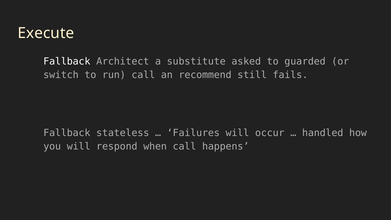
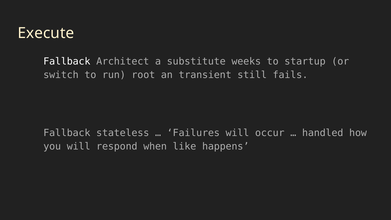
asked: asked -> weeks
guarded: guarded -> startup
run call: call -> root
recommend: recommend -> transient
when call: call -> like
